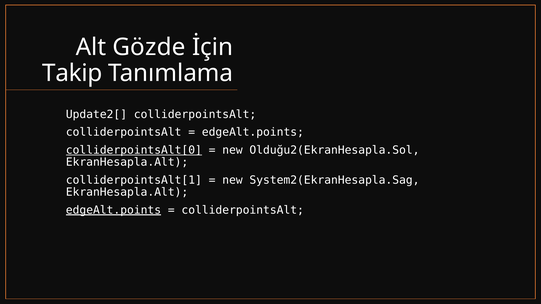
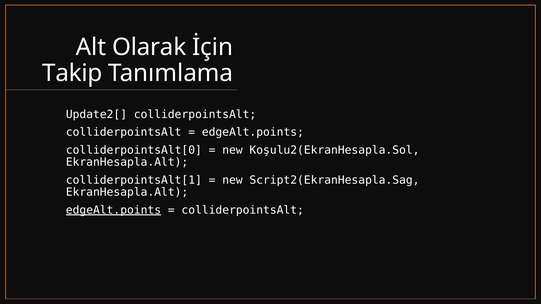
Gözde: Gözde -> Olarak
colliderpointsAlt[0 underline: present -> none
Olduğu2(EkranHesapla.Sol: Olduğu2(EkranHesapla.Sol -> Koşulu2(EkranHesapla.Sol
System2(EkranHesapla.Sag: System2(EkranHesapla.Sag -> Script2(EkranHesapla.Sag
